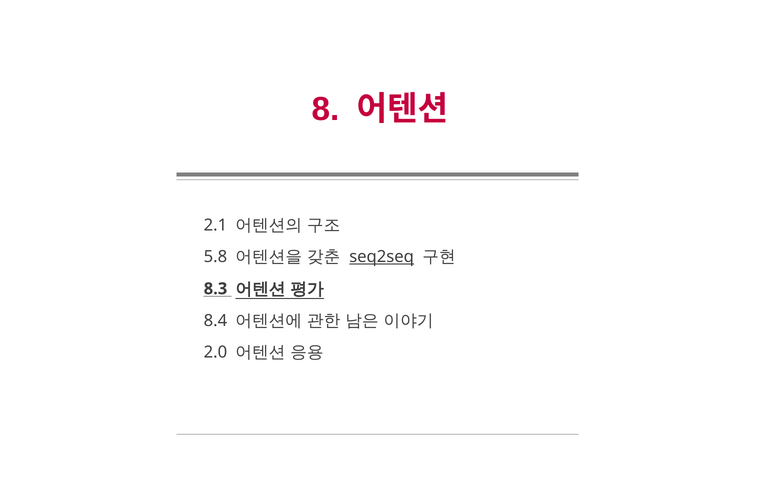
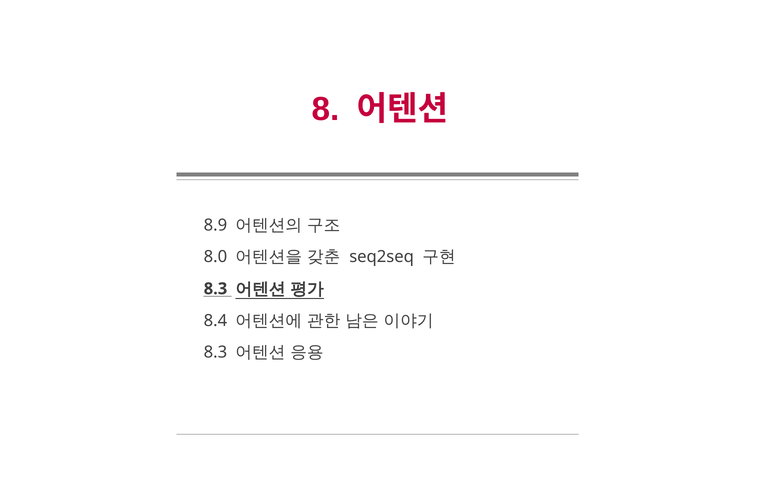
2.1: 2.1 -> 8.9
5.8: 5.8 -> 8.0
seq2seq underline: present -> none
2.0 at (215, 352): 2.0 -> 8.3
